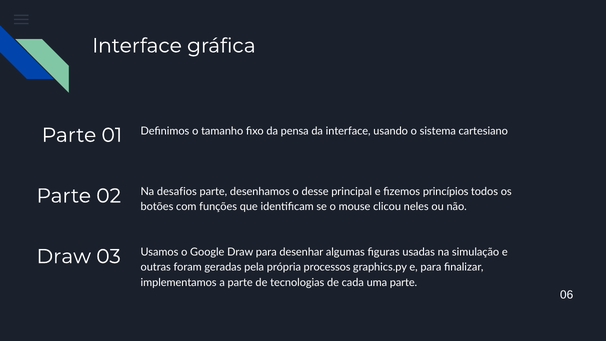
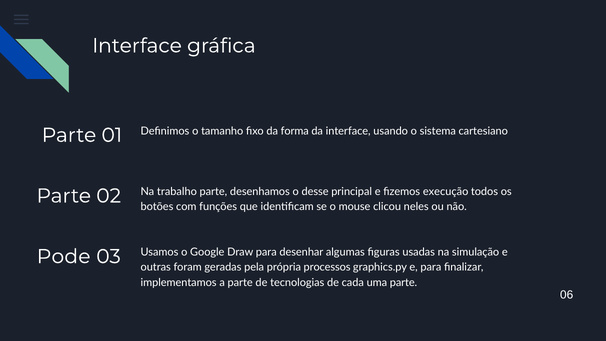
pensa: pensa -> forma
desafios: desafios -> trabalho
princípios: princípios -> execução
Draw at (64, 256): Draw -> Pode
